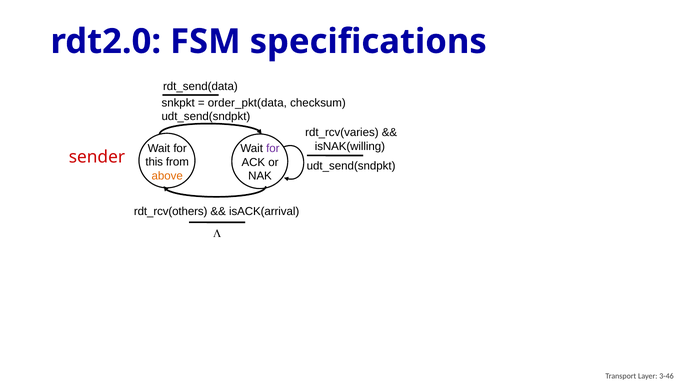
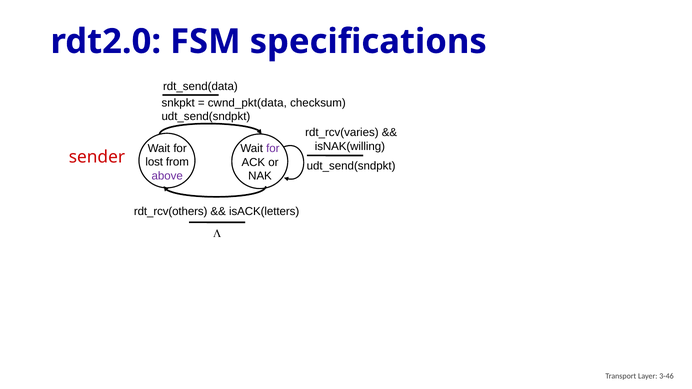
order_pkt(data: order_pkt(data -> cwnd_pkt(data
this: this -> lost
above colour: orange -> purple
isACK(arrival: isACK(arrival -> isACK(letters
